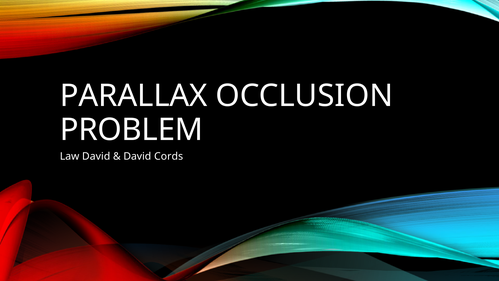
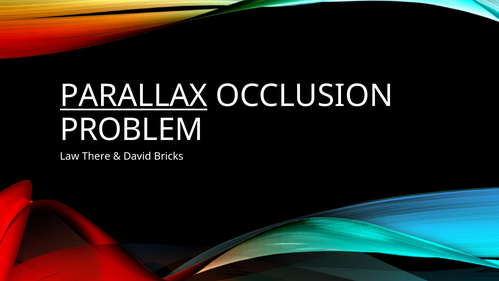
PARALLAX underline: none -> present
Law David: David -> There
Cords: Cords -> Bricks
